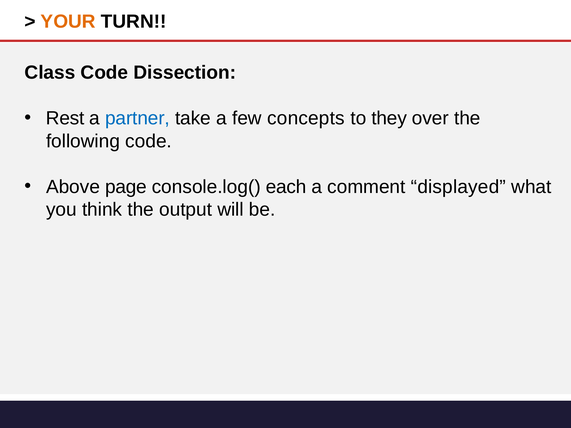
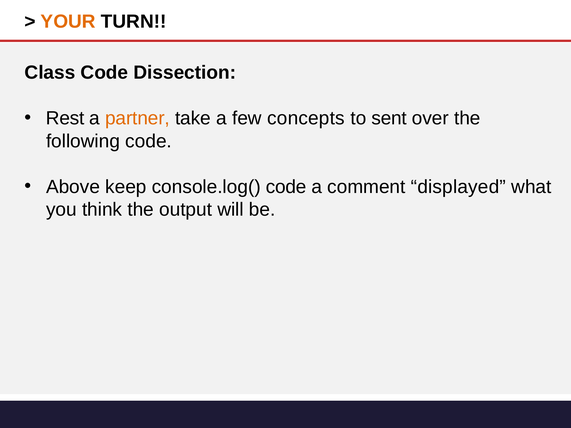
partner colour: blue -> orange
they: they -> sent
page: page -> keep
console.log( each: each -> code
